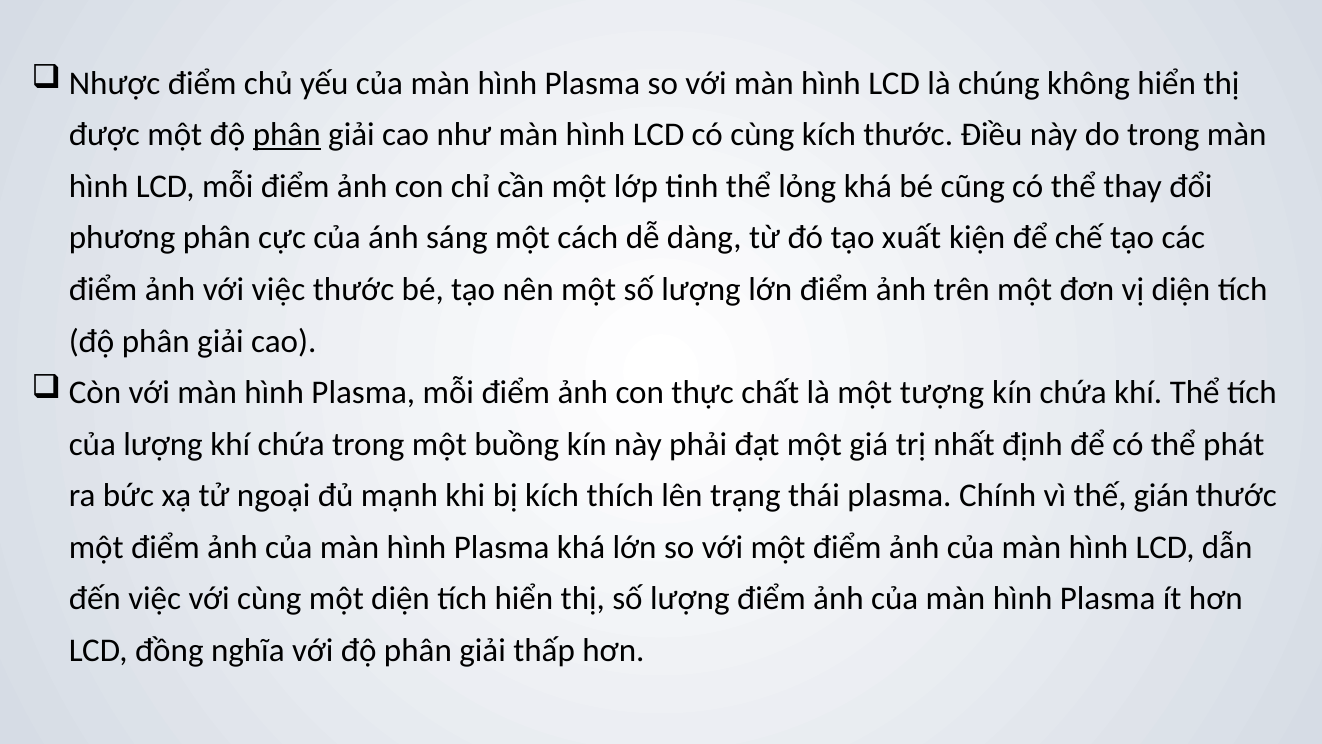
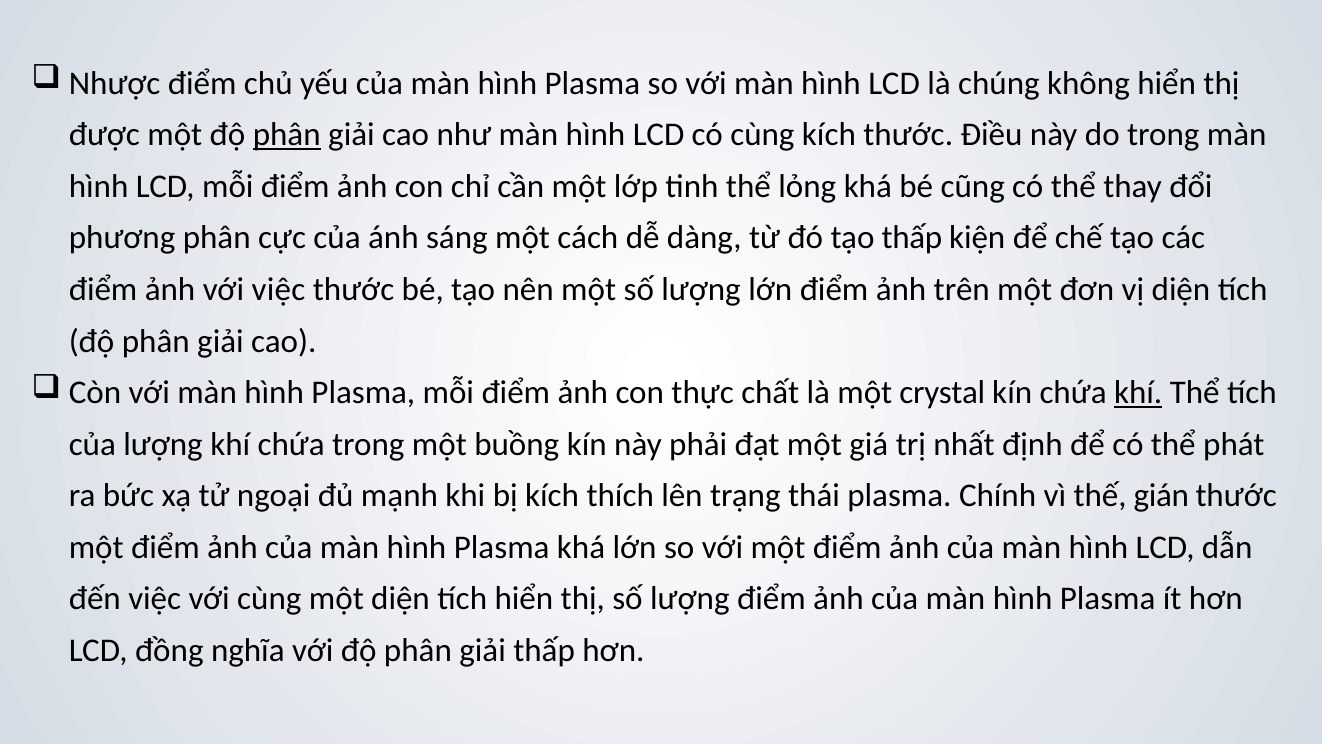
tạo xuất: xuất -> thấp
tượng: tượng -> crystal
khí at (1138, 393) underline: none -> present
